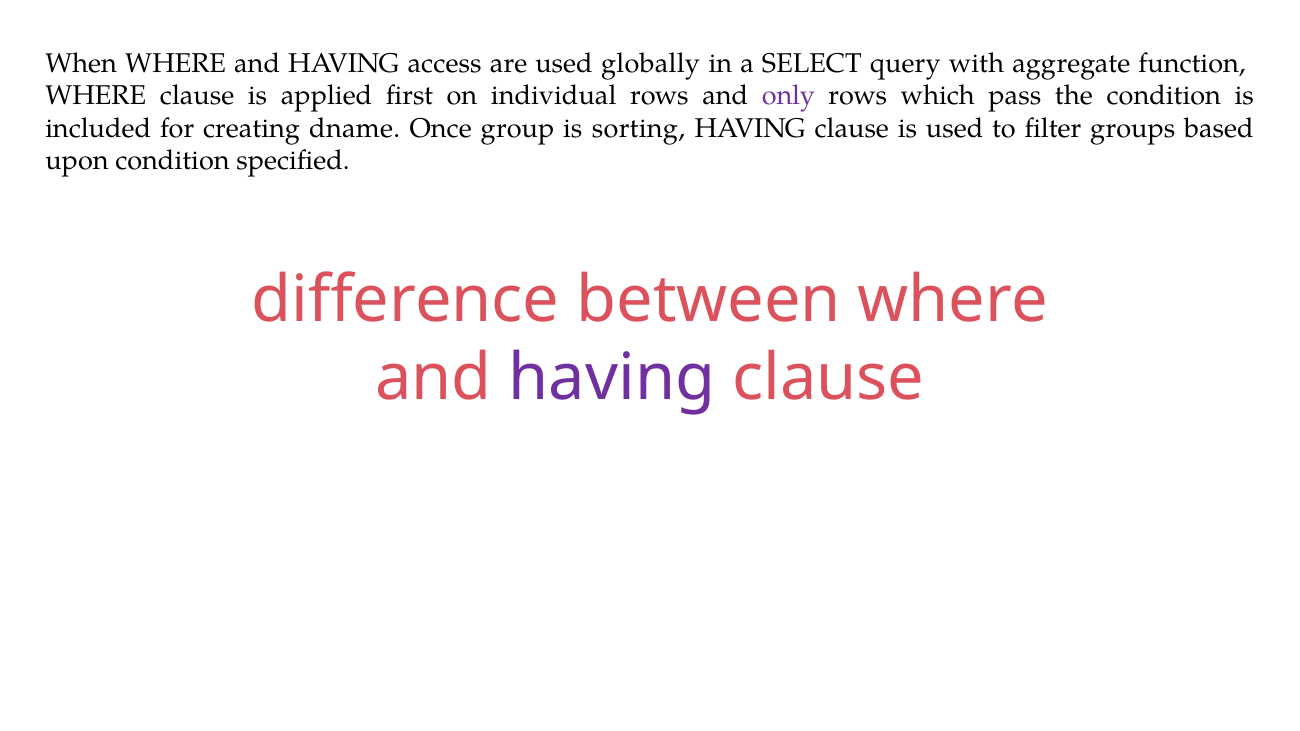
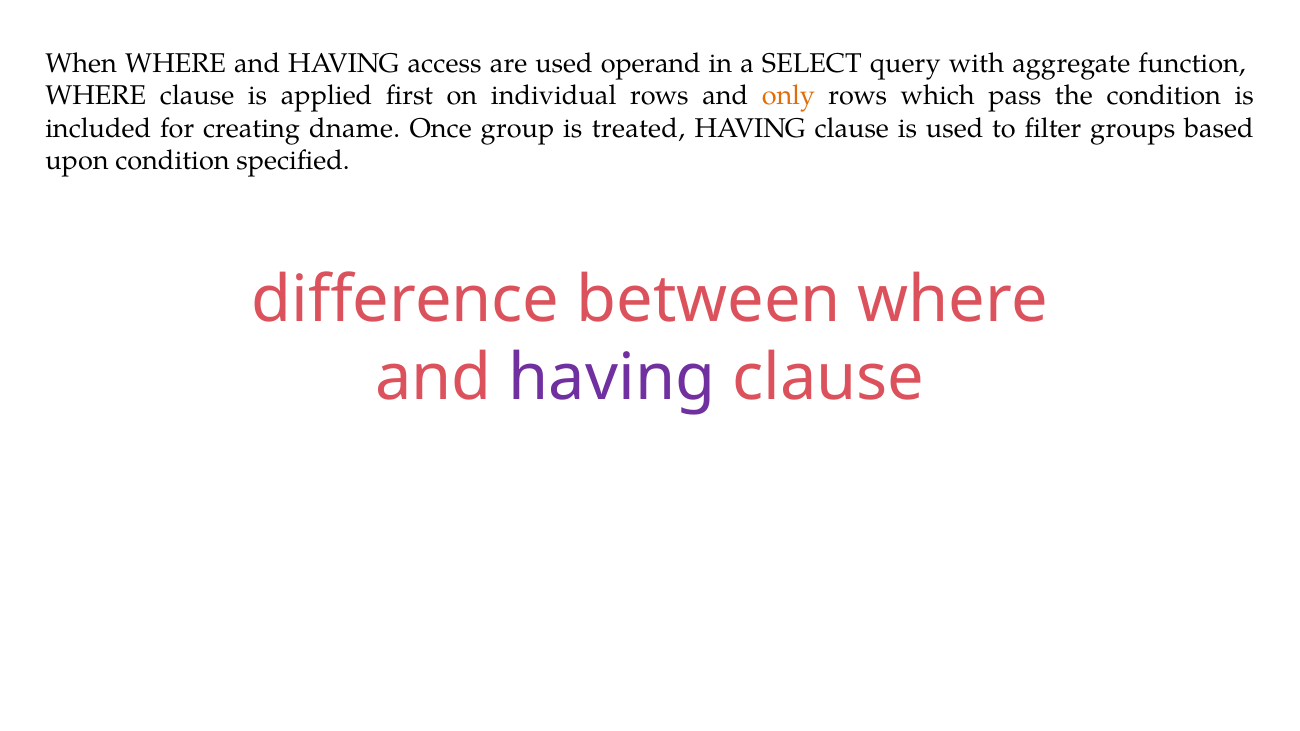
globally: globally -> operand
only colour: purple -> orange
sorting: sorting -> treated
